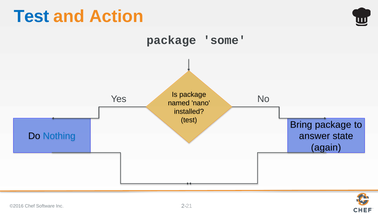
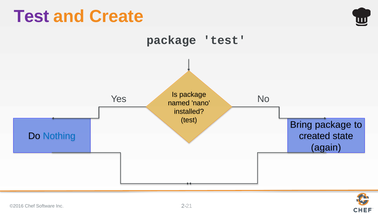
Test at (32, 16) colour: blue -> purple
Action: Action -> Create
package some: some -> test
answer: answer -> created
